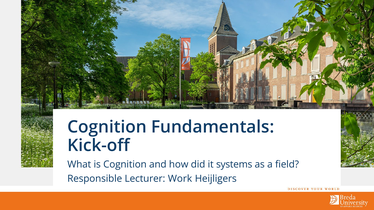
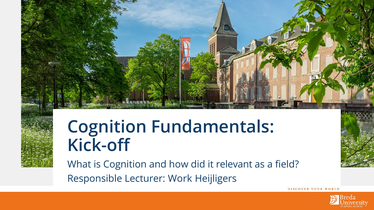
systems: systems -> relevant
